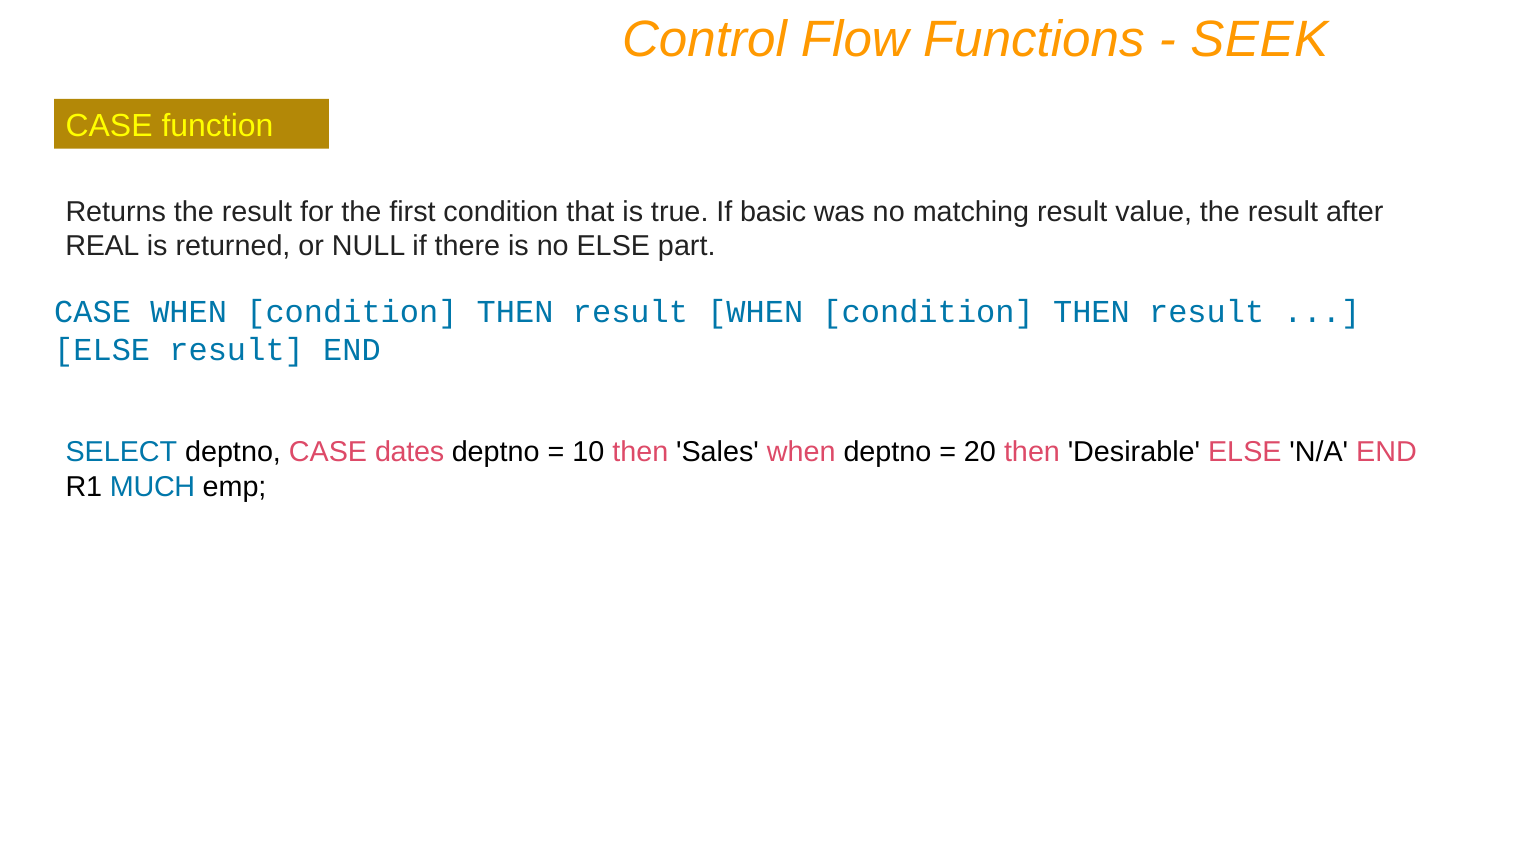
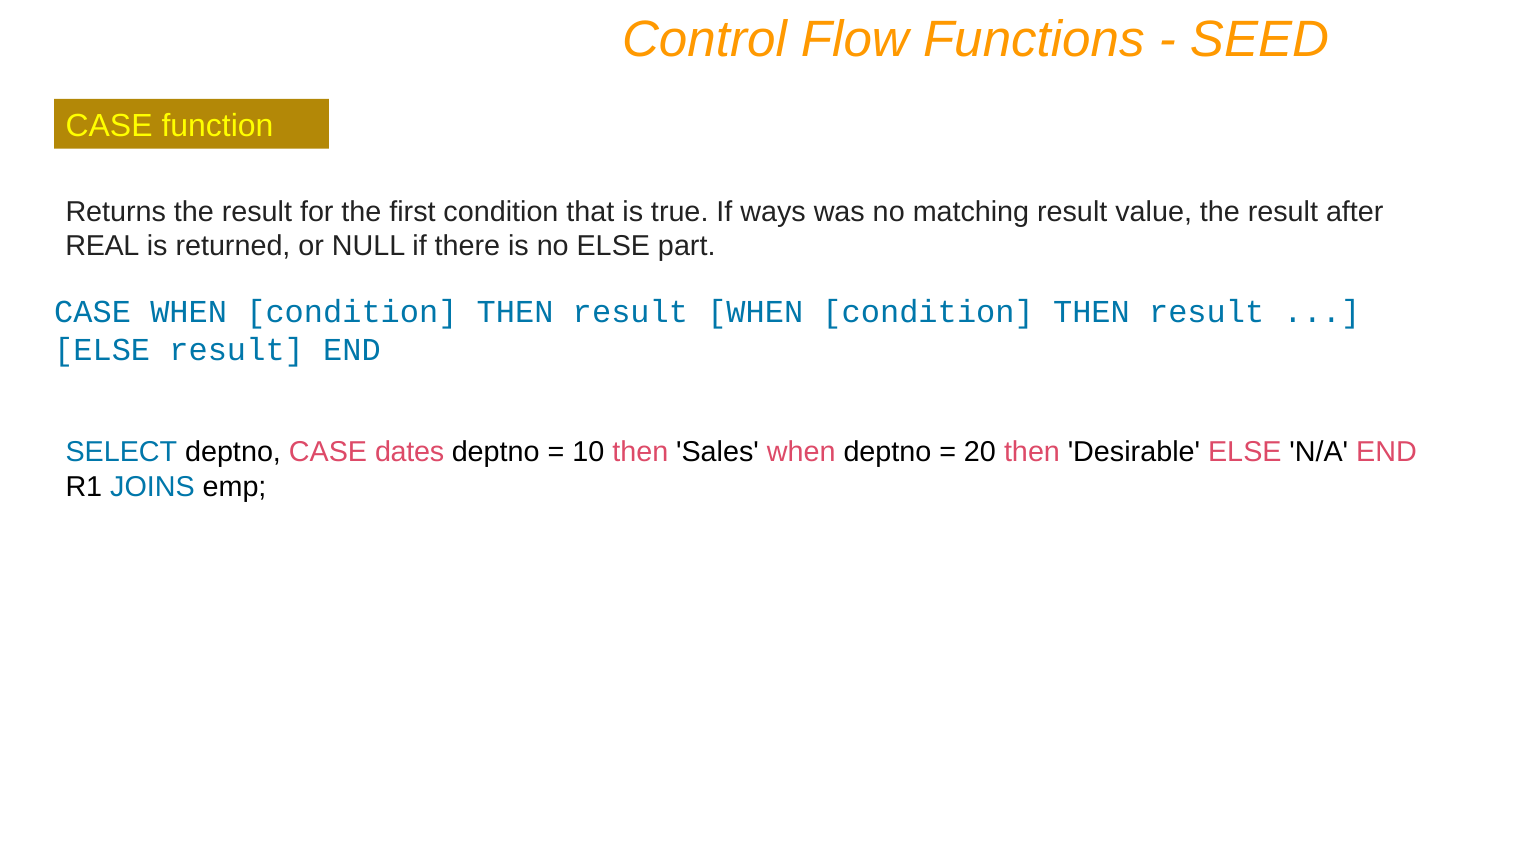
SEEK: SEEK -> SEED
basic: basic -> ways
MUCH: MUCH -> JOINS
